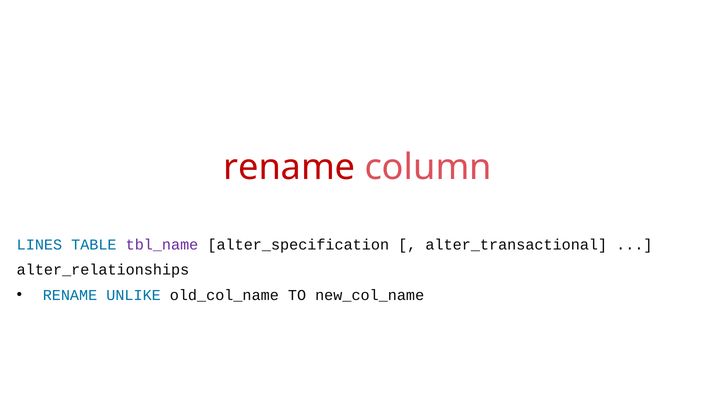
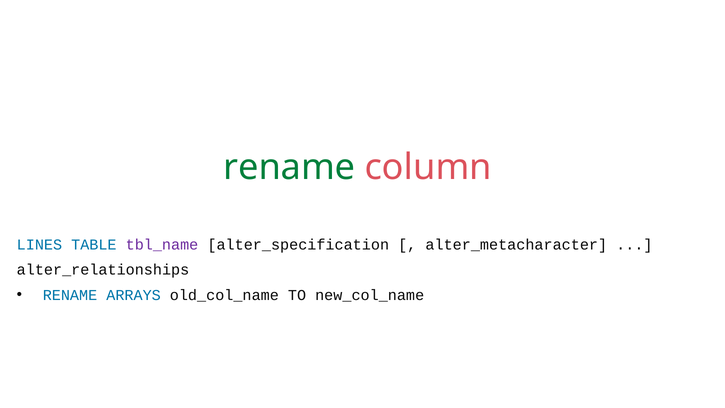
rename at (289, 167) colour: red -> green
alter_transactional: alter_transactional -> alter_metacharacter
UNLIKE: UNLIKE -> ARRAYS
